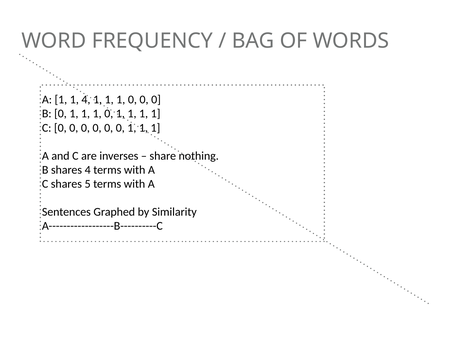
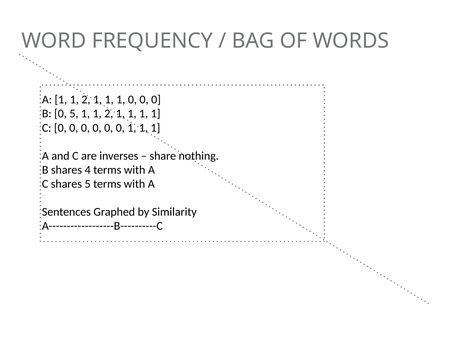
A 1 1 4: 4 -> 2
B 0 1: 1 -> 5
0 at (109, 114): 0 -> 2
